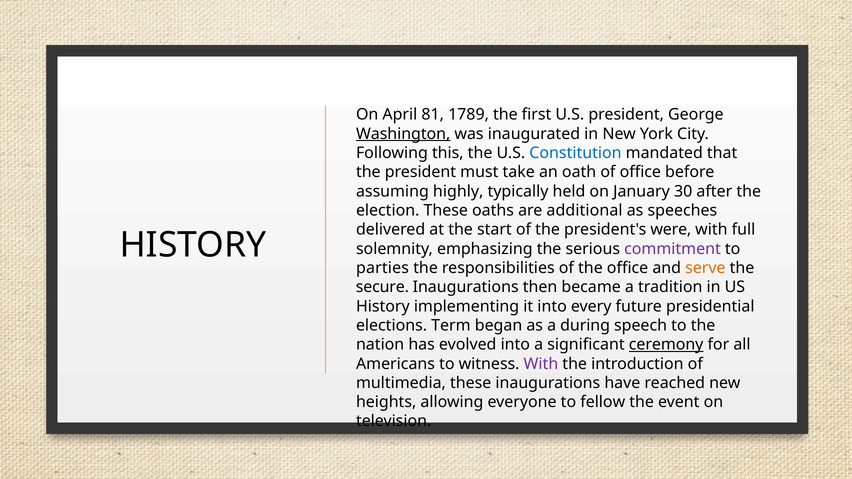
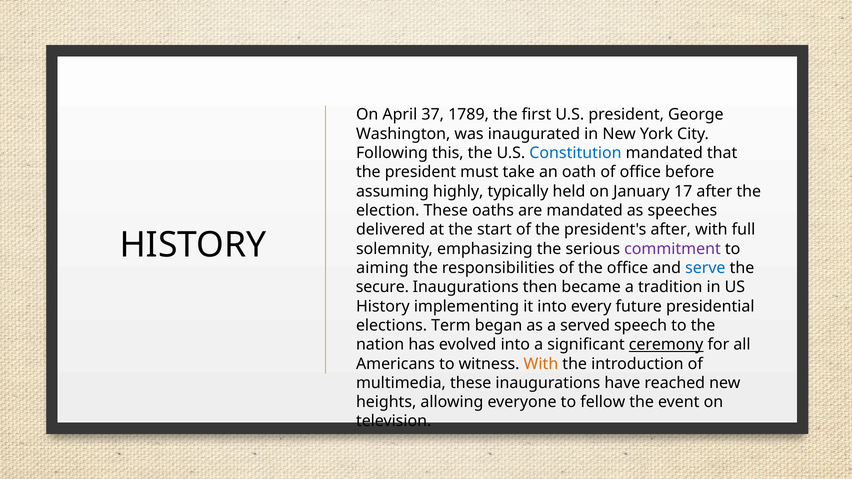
81: 81 -> 37
Washington underline: present -> none
30: 30 -> 17
are additional: additional -> mandated
president's were: were -> after
parties: parties -> aiming
serve colour: orange -> blue
during: during -> served
With at (541, 364) colour: purple -> orange
